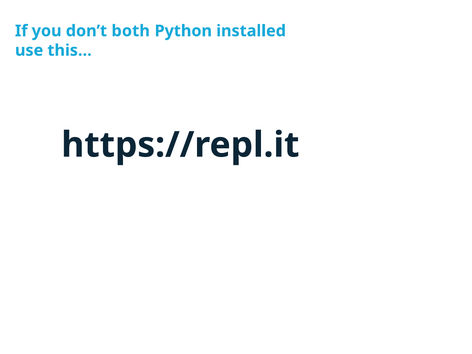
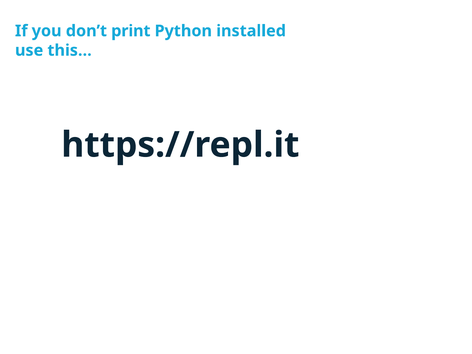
both: both -> print
